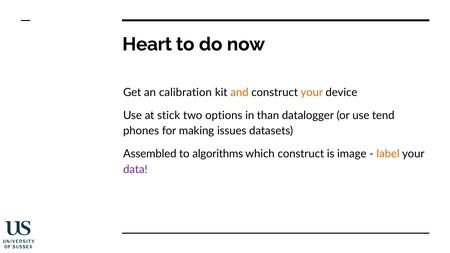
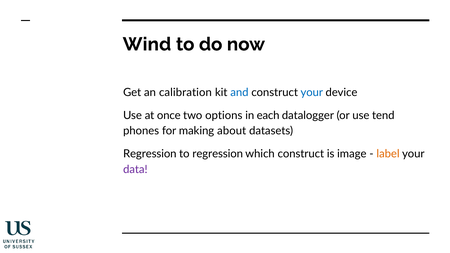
Heart: Heart -> Wind
and colour: orange -> blue
your at (312, 92) colour: orange -> blue
stick: stick -> once
than: than -> each
issues: issues -> about
Assembled at (150, 154): Assembled -> Regression
to algorithms: algorithms -> regression
